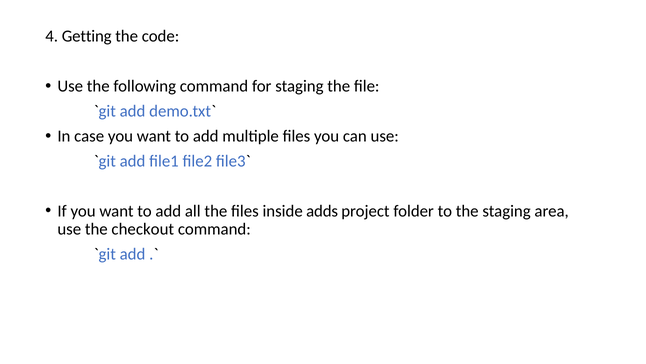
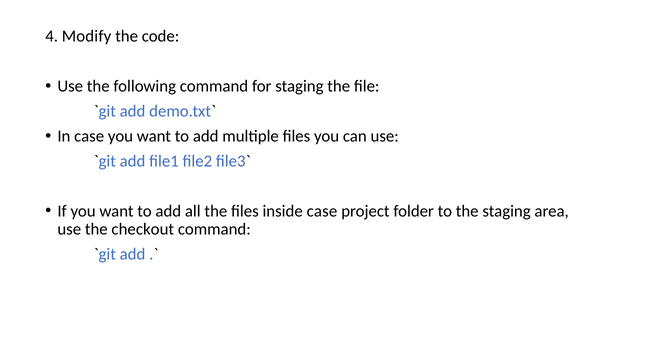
Getting: Getting -> Modify
inside adds: adds -> case
